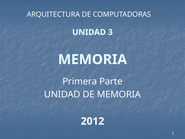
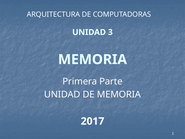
2012: 2012 -> 2017
